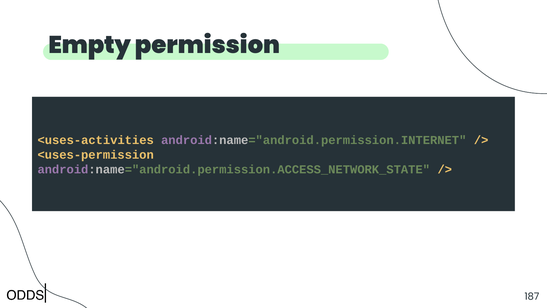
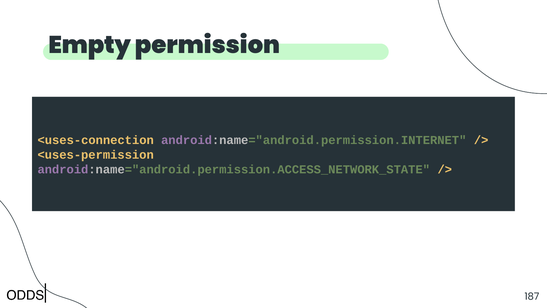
<uses-activities: <uses-activities -> <uses-connection
